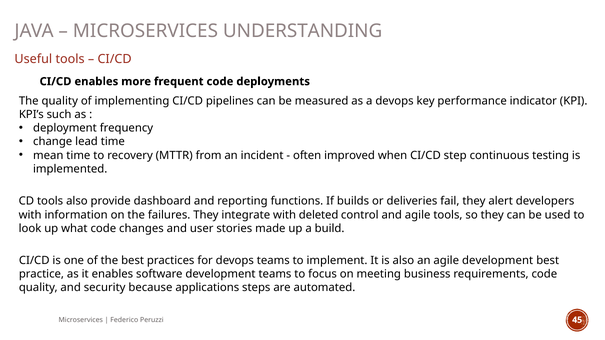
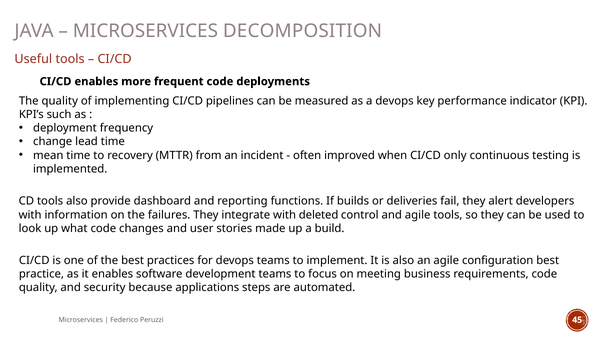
UNDERSTANDING: UNDERSTANDING -> DECOMPOSITION
step: step -> only
agile development: development -> configuration
